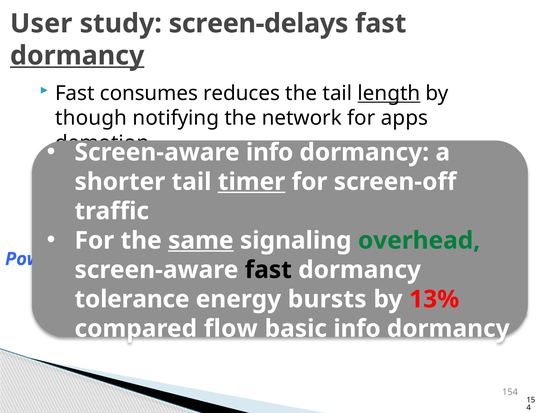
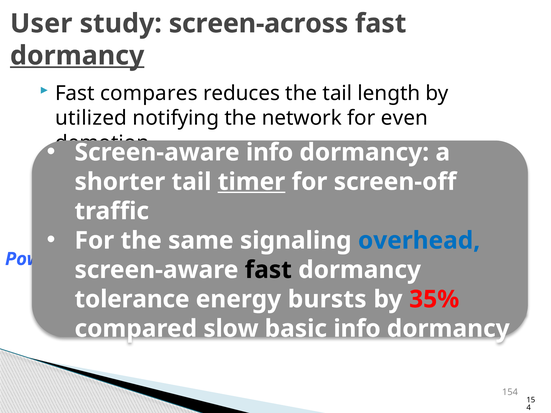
screen-delays: screen-delays -> screen-across
consumes: consumes -> compares
length underline: present -> none
though: though -> utilized
apps: apps -> even
same underline: present -> none
overhead colour: green -> blue
13%: 13% -> 35%
flow: flow -> slow
